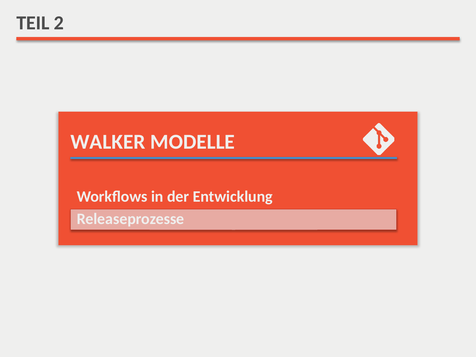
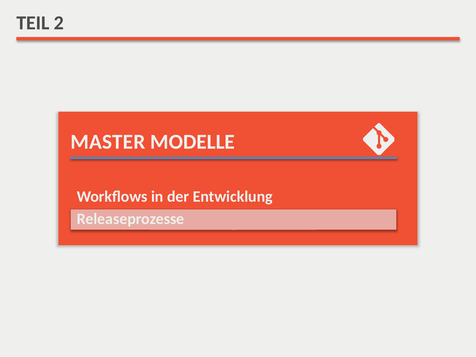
WALKER: WALKER -> MASTER
